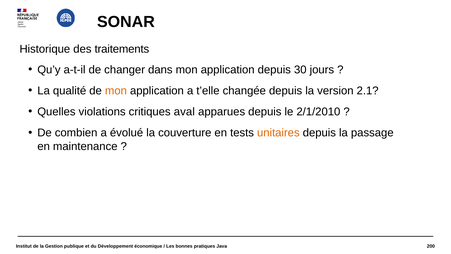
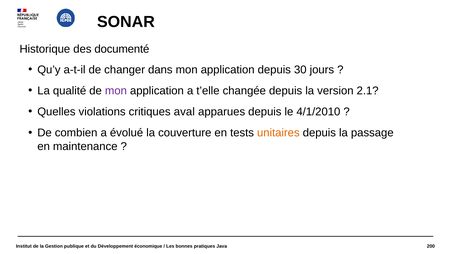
traitements: traitements -> documenté
mon at (116, 91) colour: orange -> purple
2/1/2010: 2/1/2010 -> 4/1/2010
